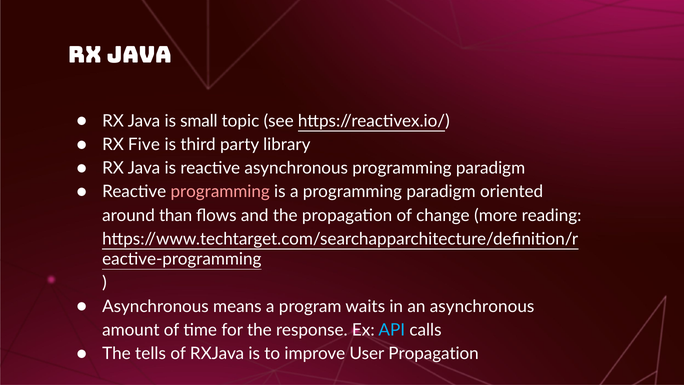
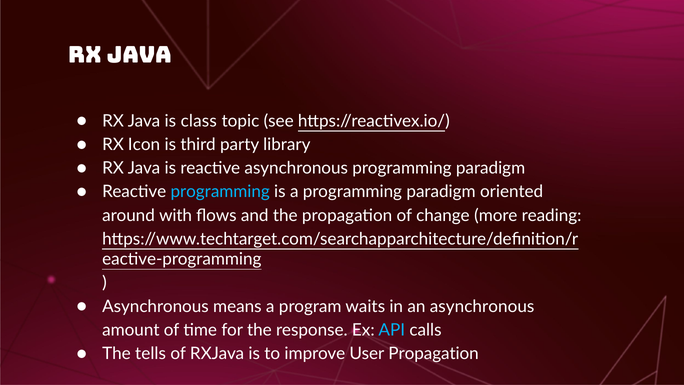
small: small -> class
Five: Five -> Icon
programming at (220, 192) colour: pink -> light blue
than: than -> with
